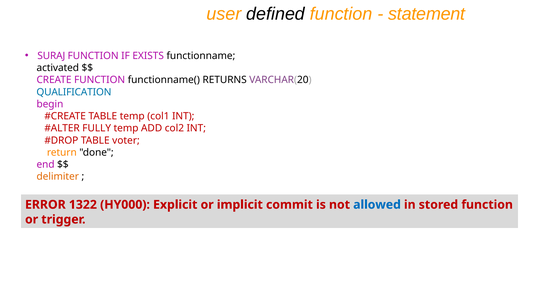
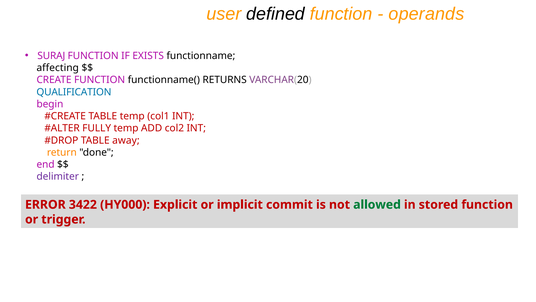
statement: statement -> operands
activated: activated -> affecting
voter: voter -> away
delimiter colour: orange -> purple
1322: 1322 -> 3422
allowed colour: blue -> green
